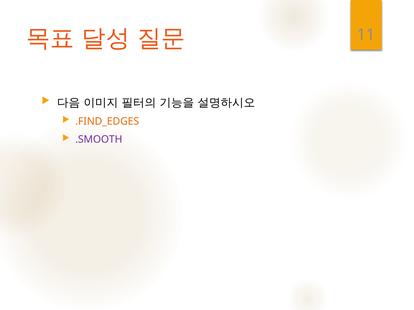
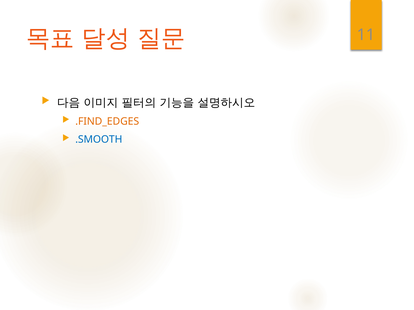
.SMOOTH colour: purple -> blue
